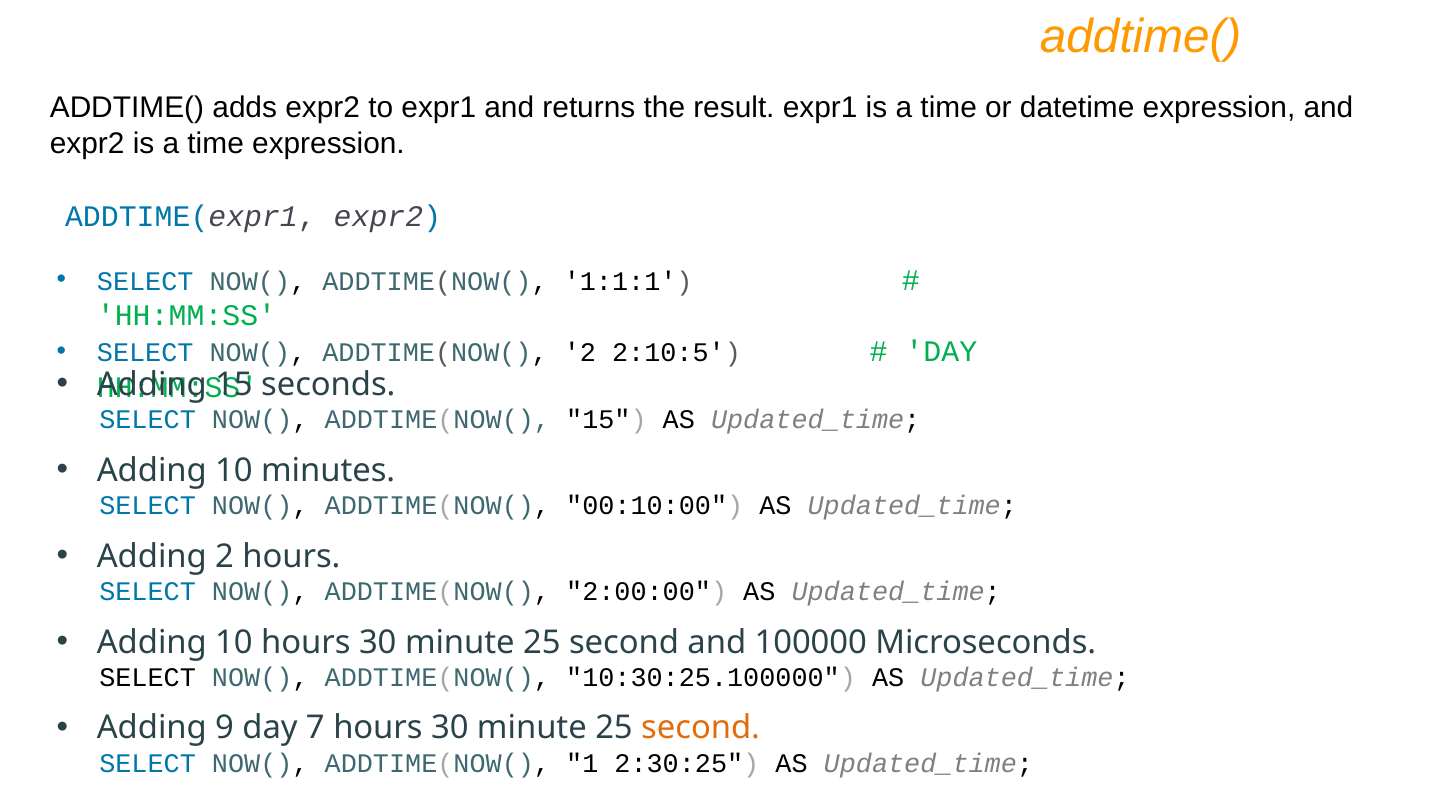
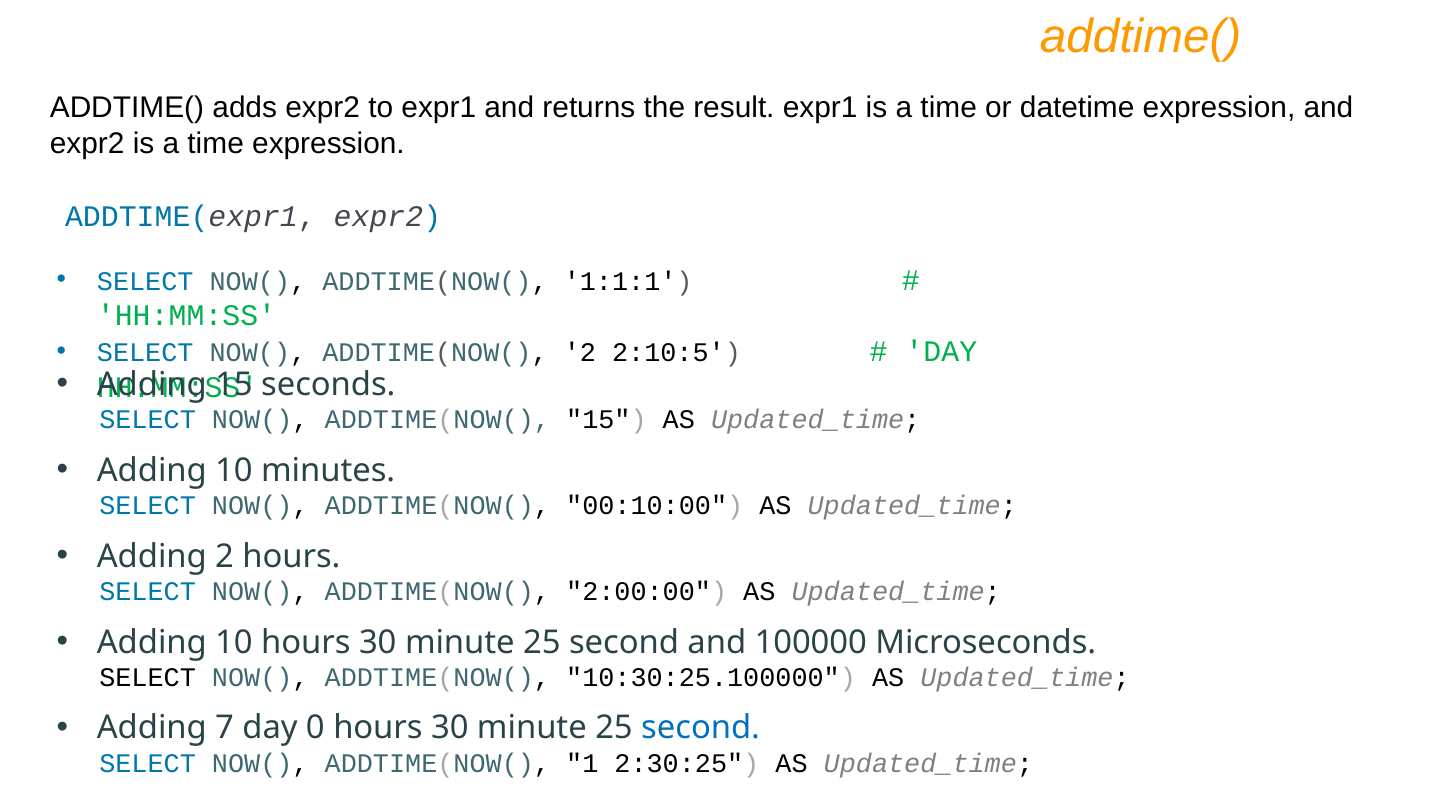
9: 9 -> 7
7: 7 -> 0
second at (701, 728) colour: orange -> blue
